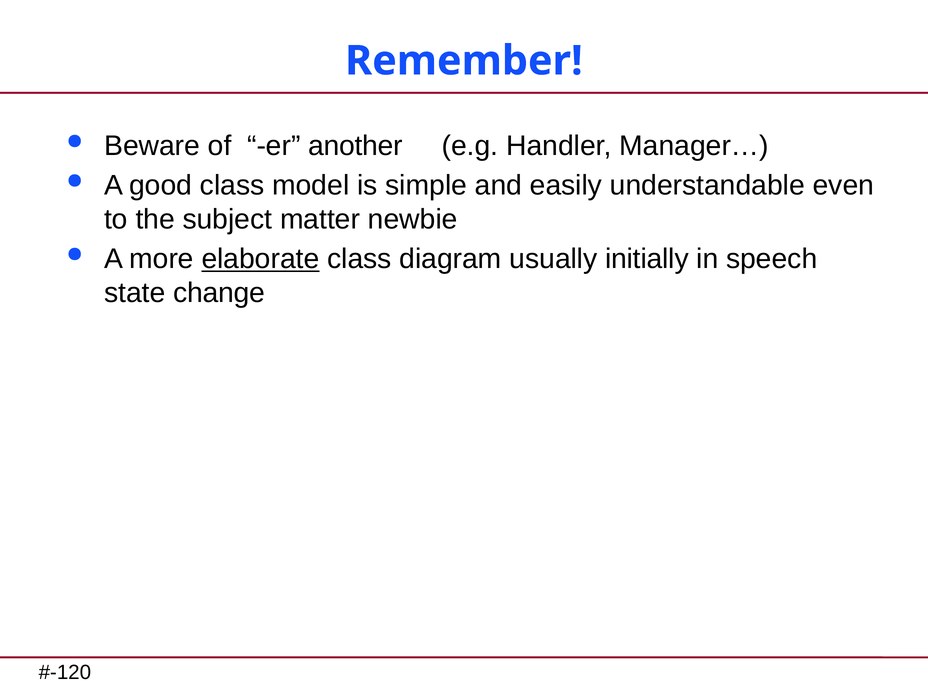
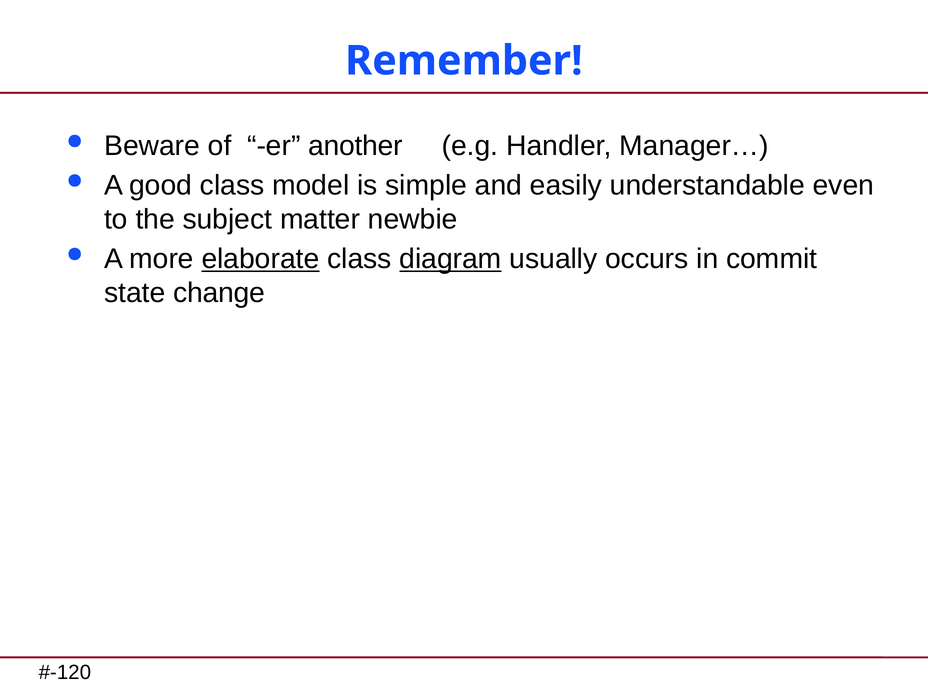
diagram underline: none -> present
initially: initially -> occurs
speech: speech -> commit
